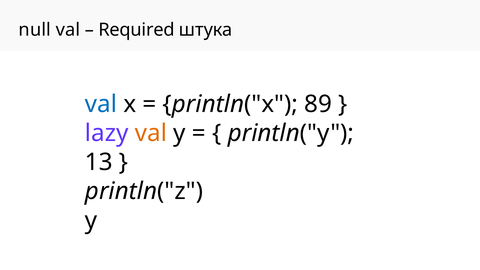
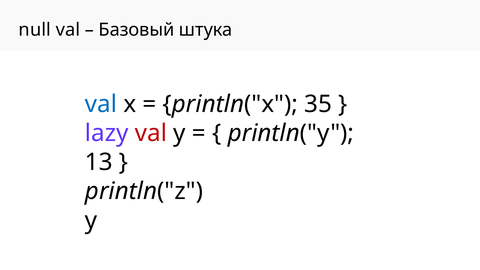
Required: Required -> Базовый
89: 89 -> 35
val at (151, 133) colour: orange -> red
